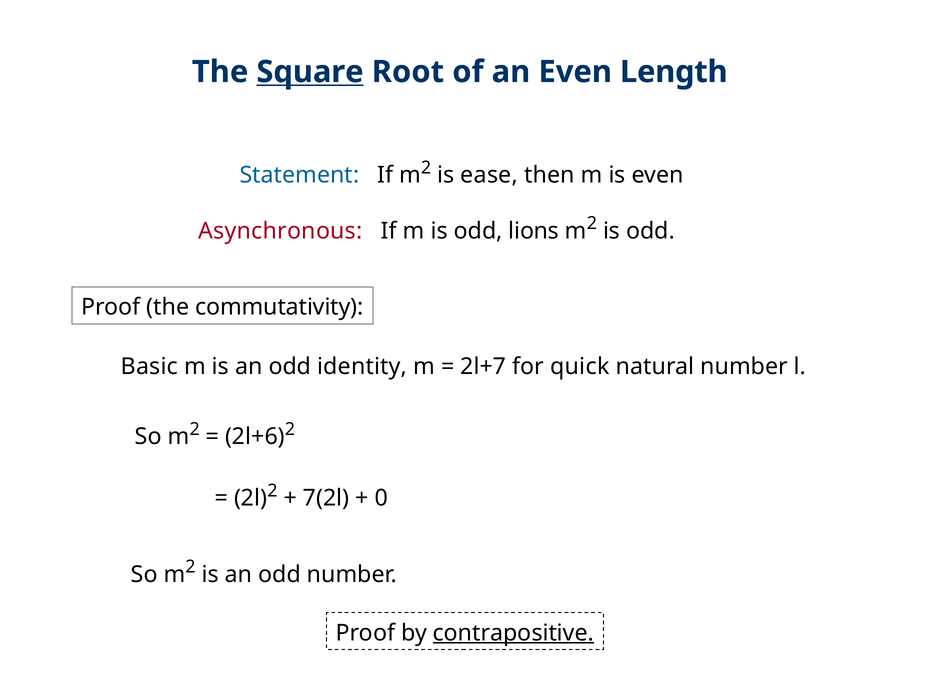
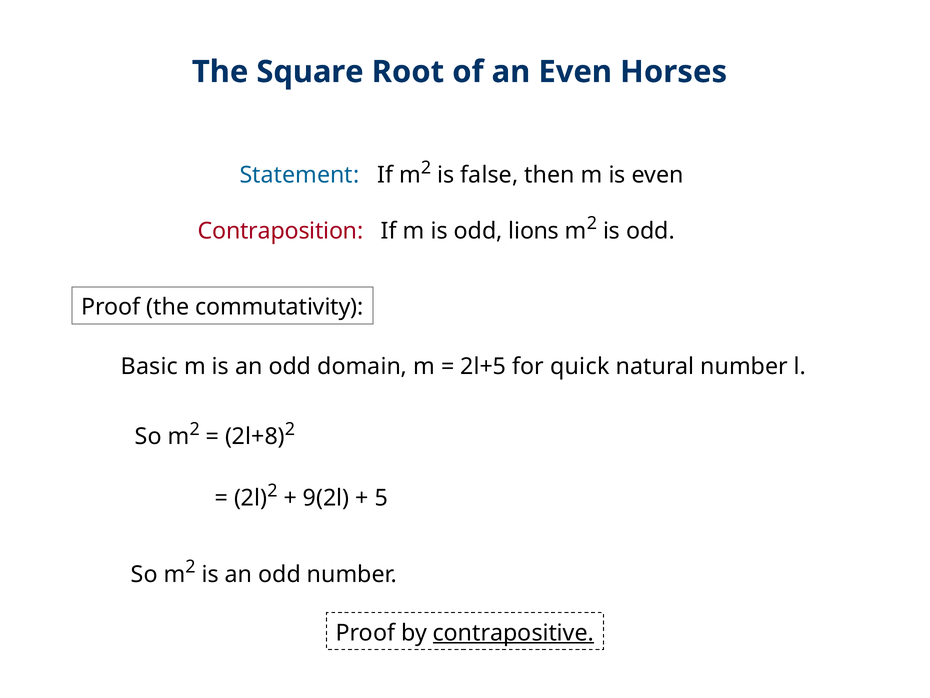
Square underline: present -> none
Length: Length -> Horses
ease: ease -> false
Asynchronous: Asynchronous -> Contraposition
identity: identity -> domain
2l+7: 2l+7 -> 2l+5
2l+6: 2l+6 -> 2l+8
7(2l: 7(2l -> 9(2l
0: 0 -> 5
